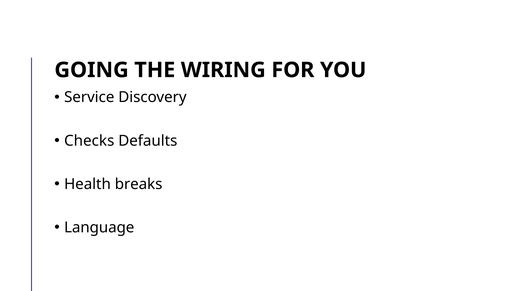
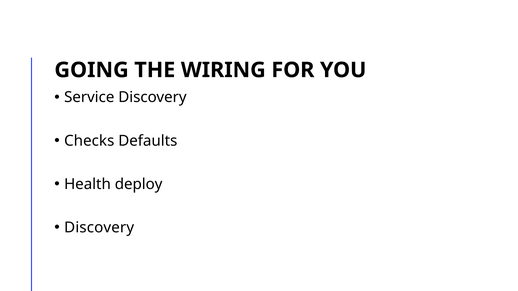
breaks: breaks -> deploy
Language at (99, 228): Language -> Discovery
